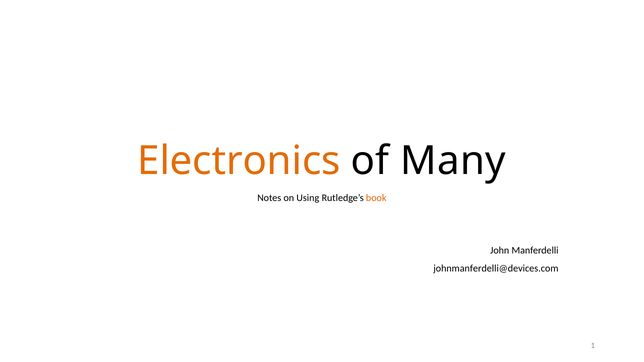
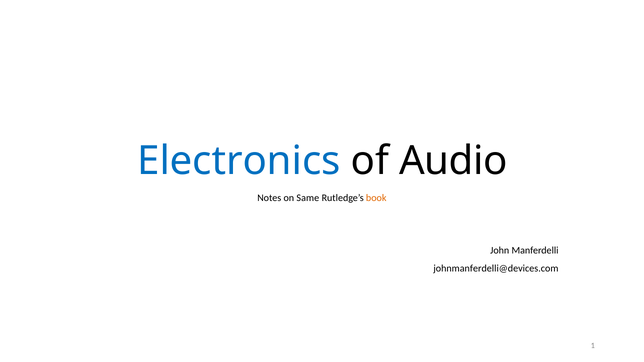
Electronics colour: orange -> blue
Many: Many -> Audio
Using: Using -> Same
